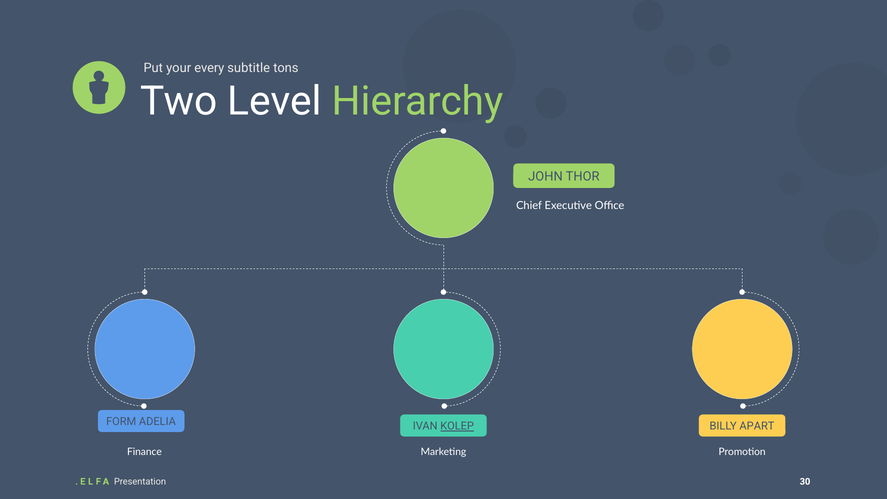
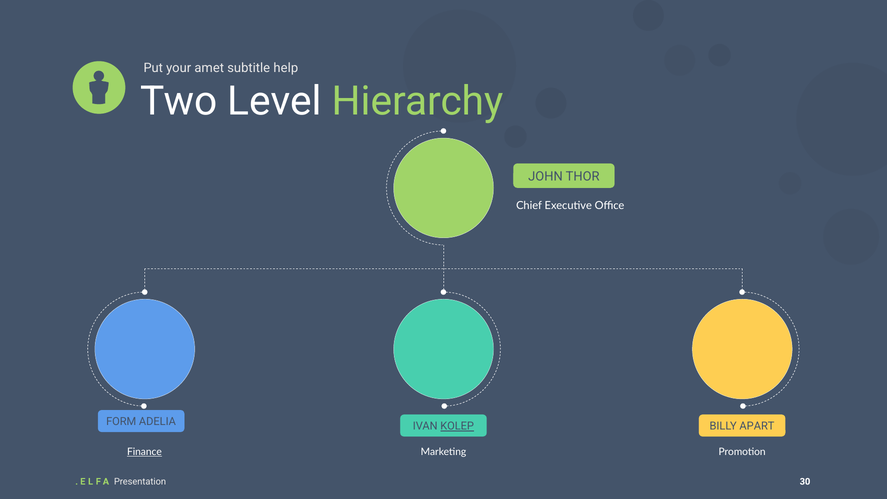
every: every -> amet
tons: tons -> help
Finance underline: none -> present
